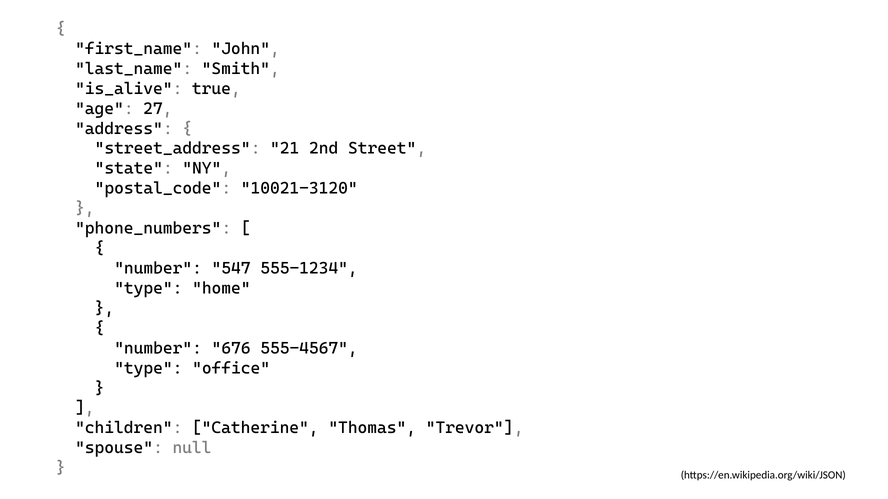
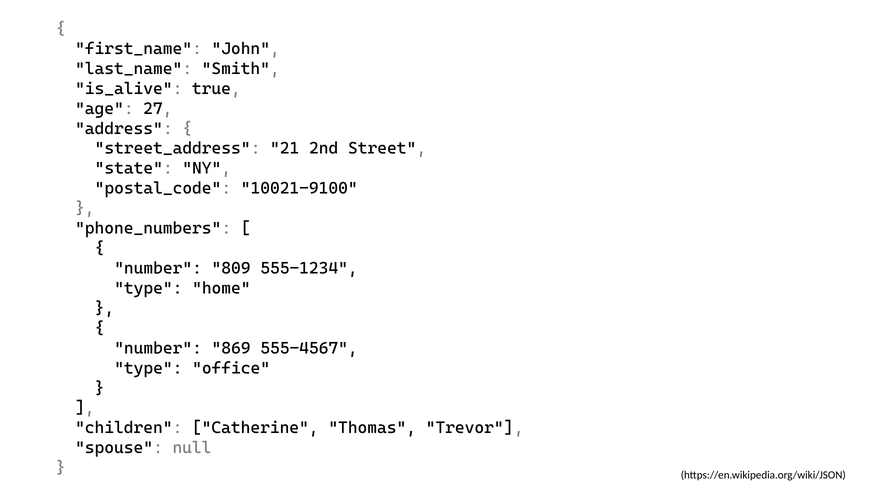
10021-3120: 10021-3120 -> 10021-9100
547: 547 -> 809
676: 676 -> 869
